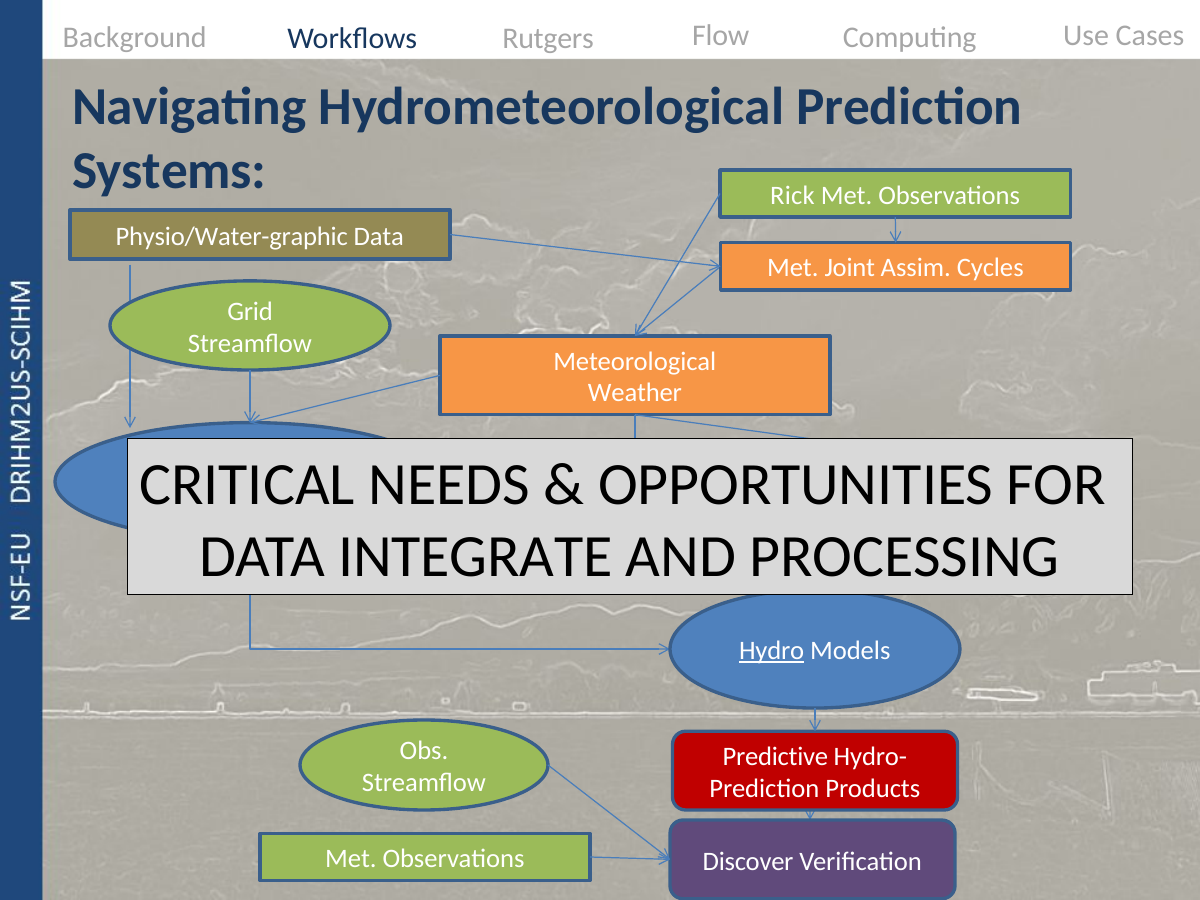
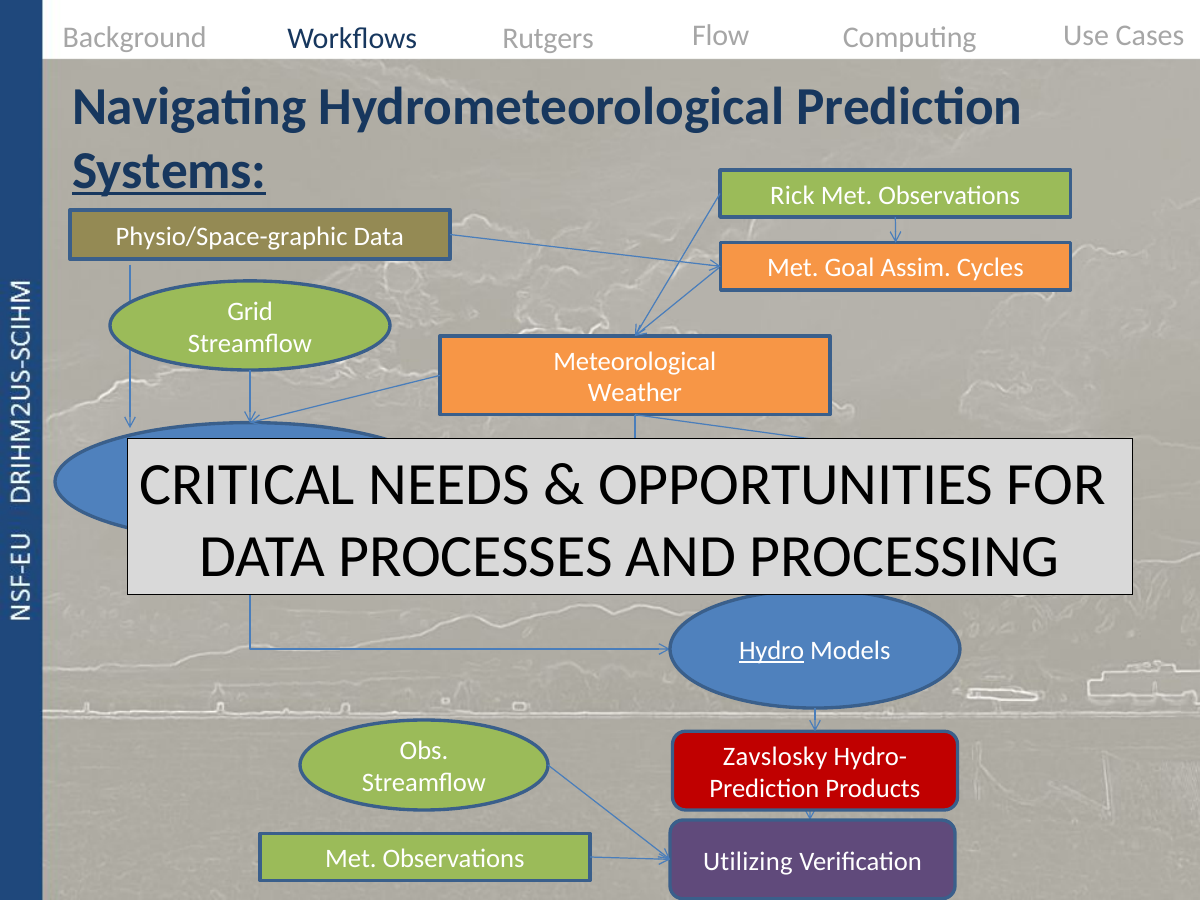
Systems underline: none -> present
Physio/Water-graphic: Physio/Water-graphic -> Physio/Space-graphic
Joint: Joint -> Goal
INTEGRATE: INTEGRATE -> PROCESSES
Predictive: Predictive -> Zavslosky
Discover: Discover -> Utilizing
